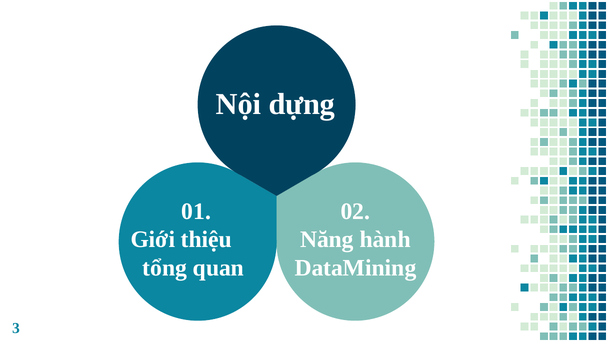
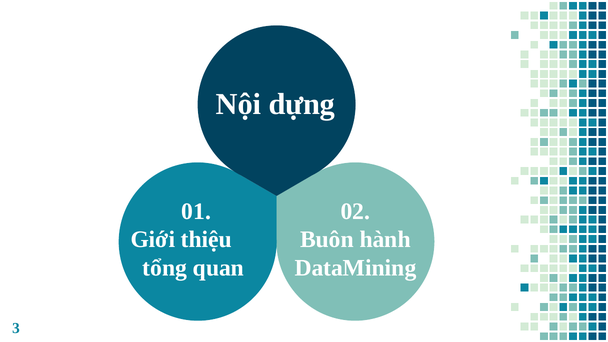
Năng: Năng -> Buôn
